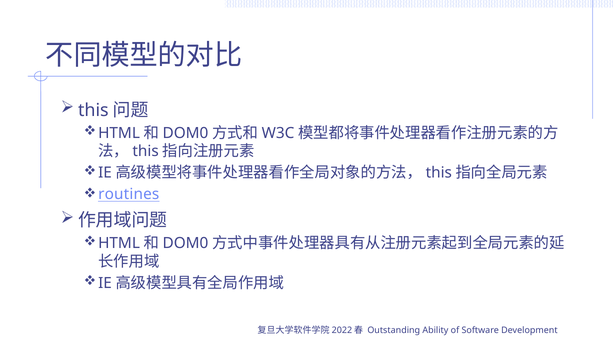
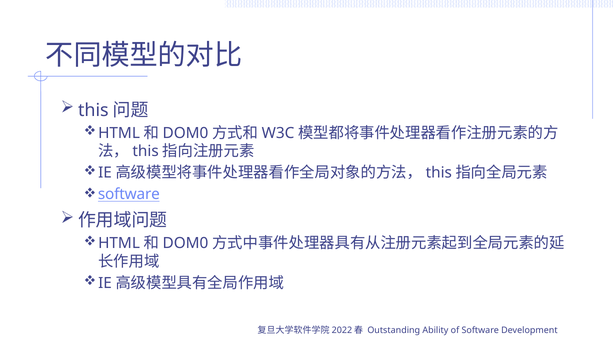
routines at (129, 194): routines -> software
